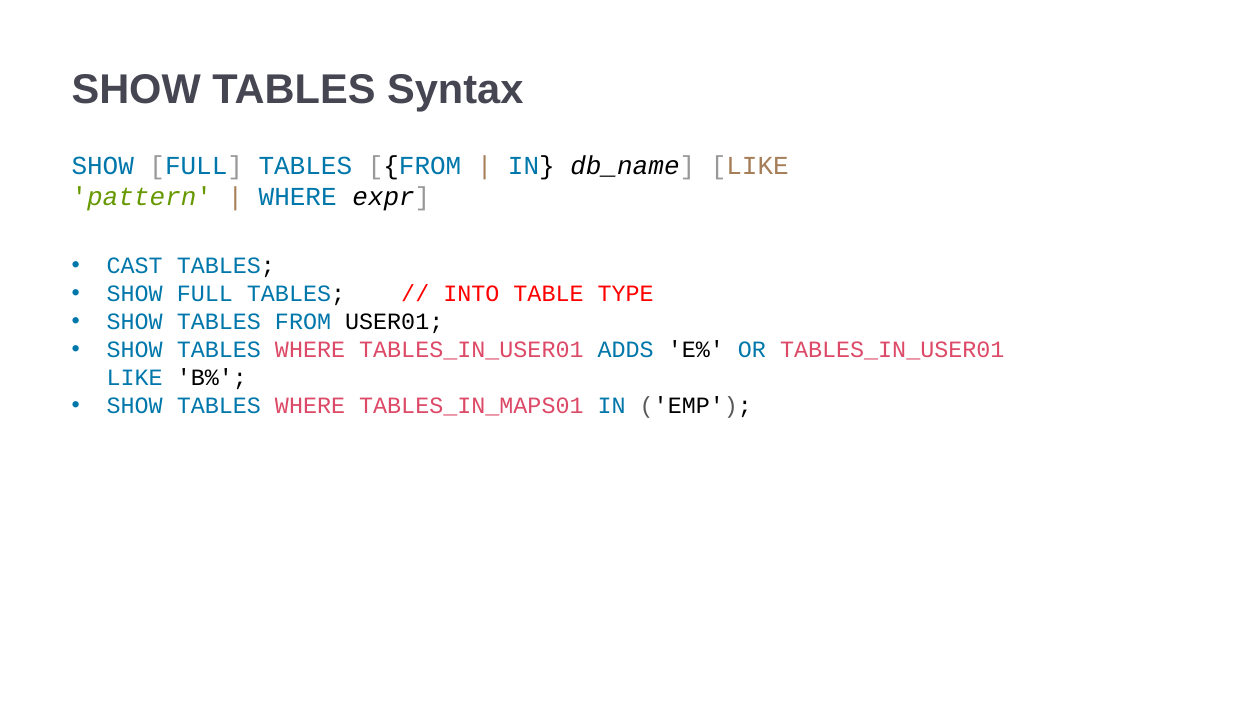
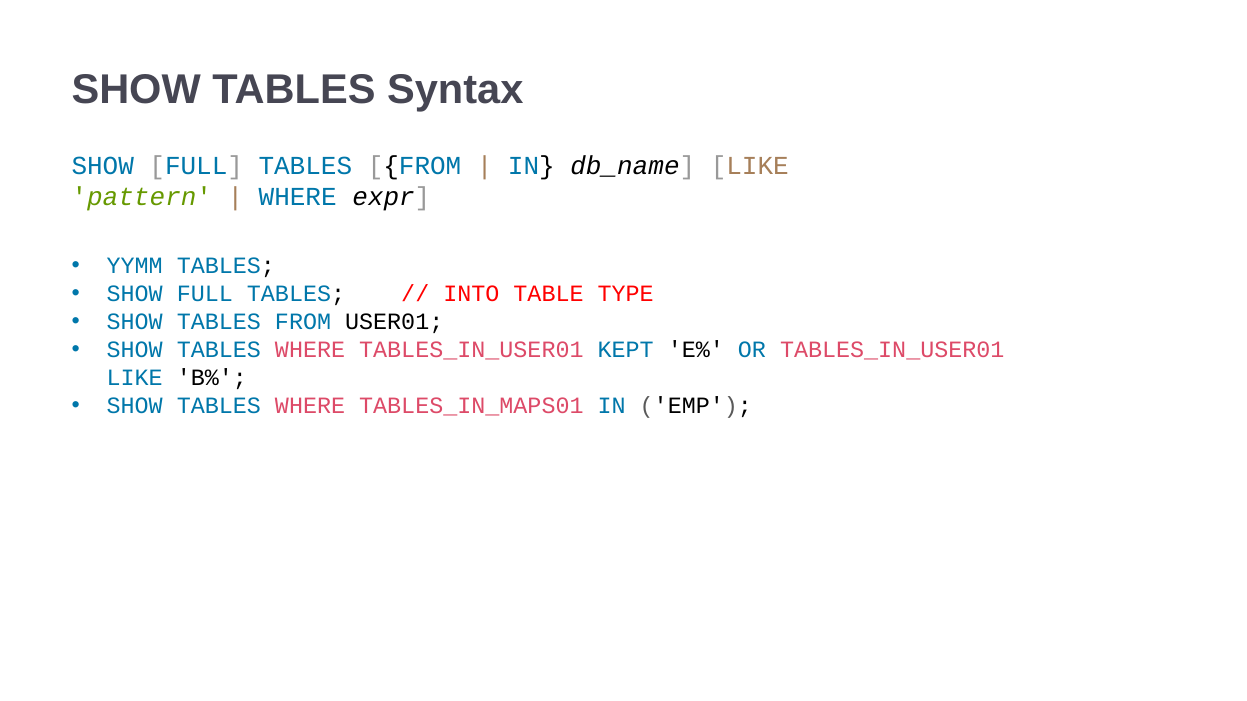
CAST: CAST -> YYMM
ADDS: ADDS -> KEPT
